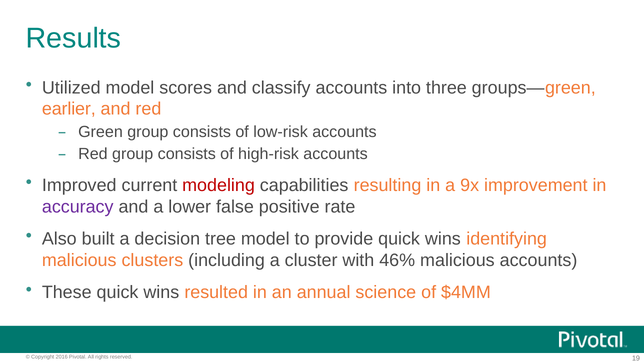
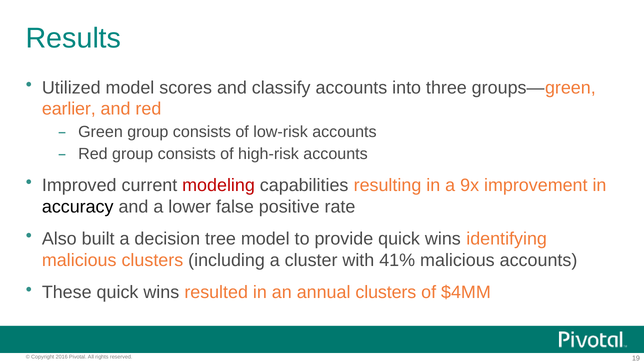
accuracy colour: purple -> black
46%: 46% -> 41%
annual science: science -> clusters
